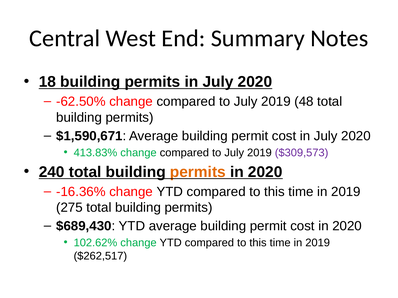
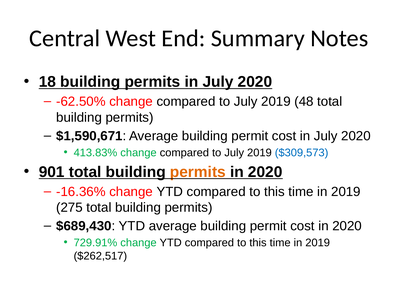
$309,573 colour: purple -> blue
240: 240 -> 901
102.62%: 102.62% -> 729.91%
